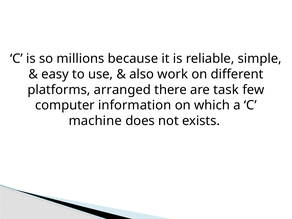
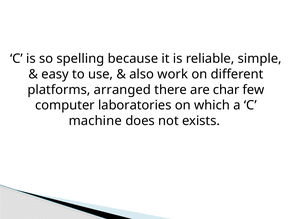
millions: millions -> spelling
task: task -> char
information: information -> laboratories
